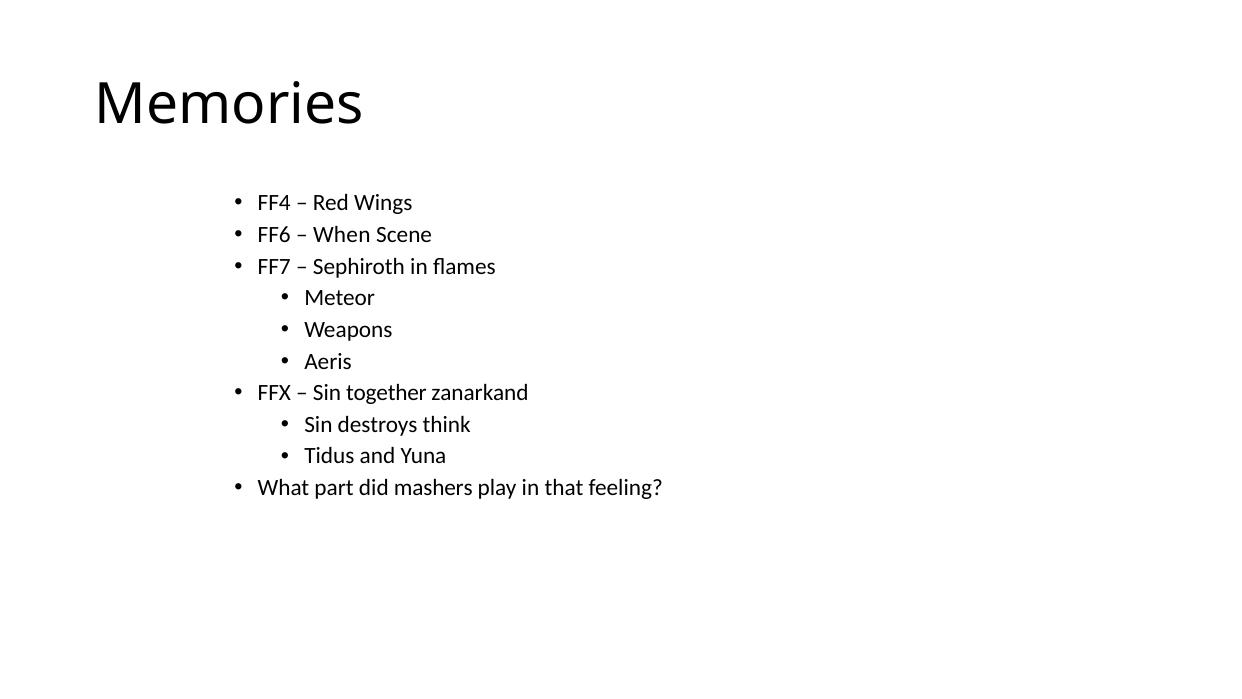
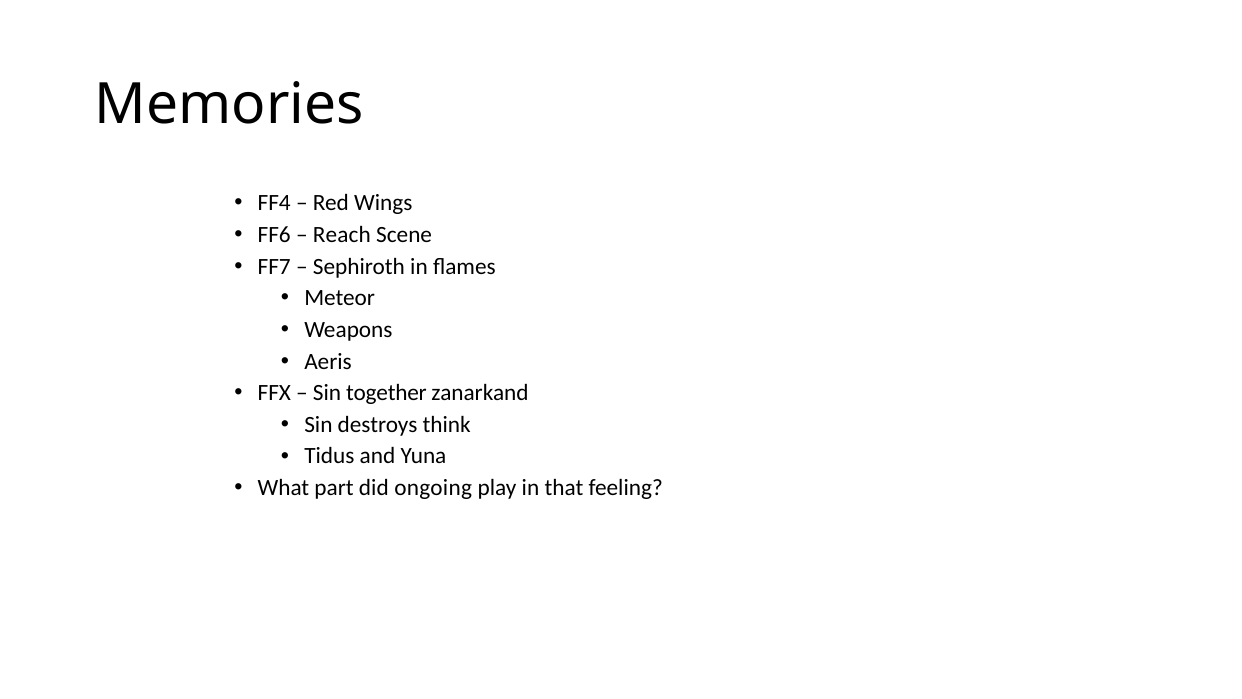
When: When -> Reach
mashers: mashers -> ongoing
